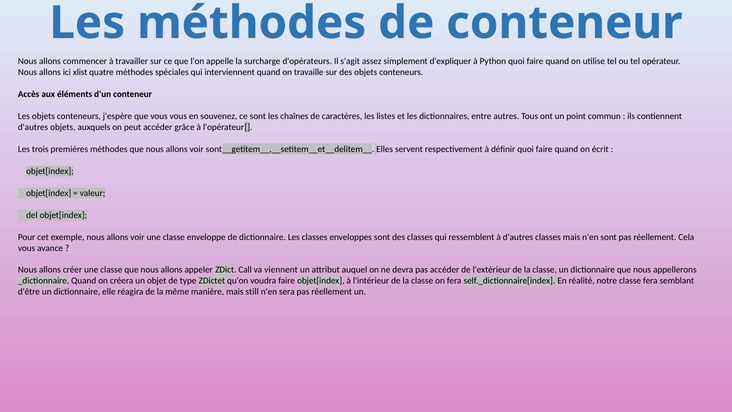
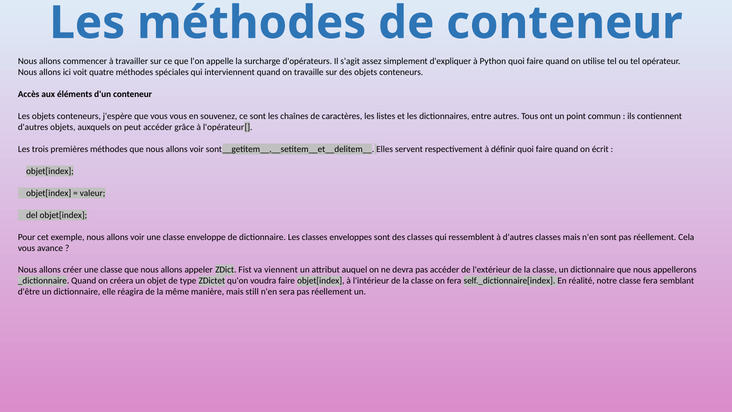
xlist: xlist -> voit
Call: Call -> Fist
